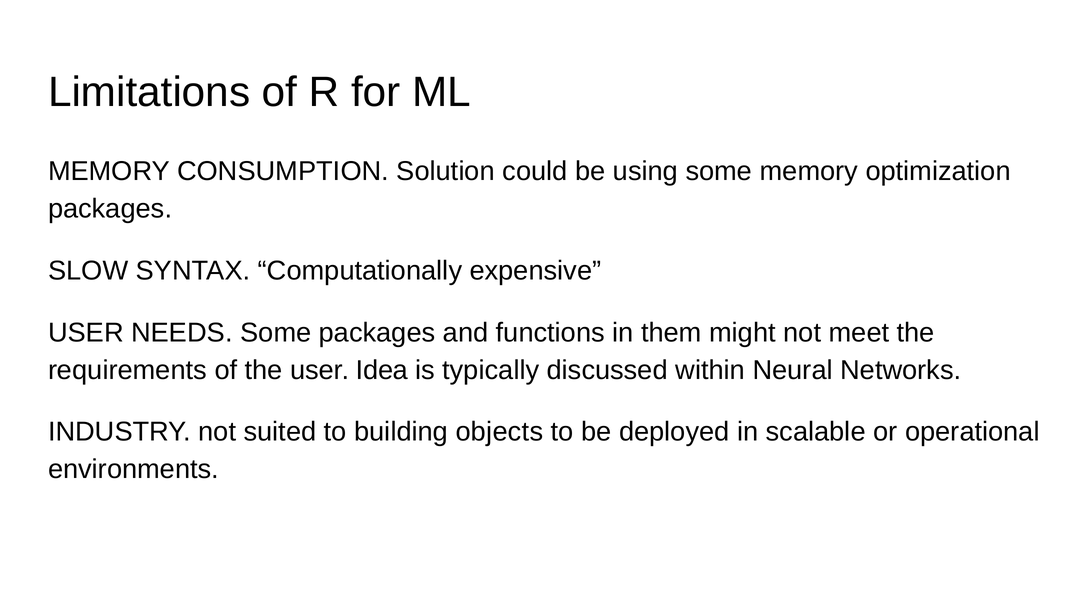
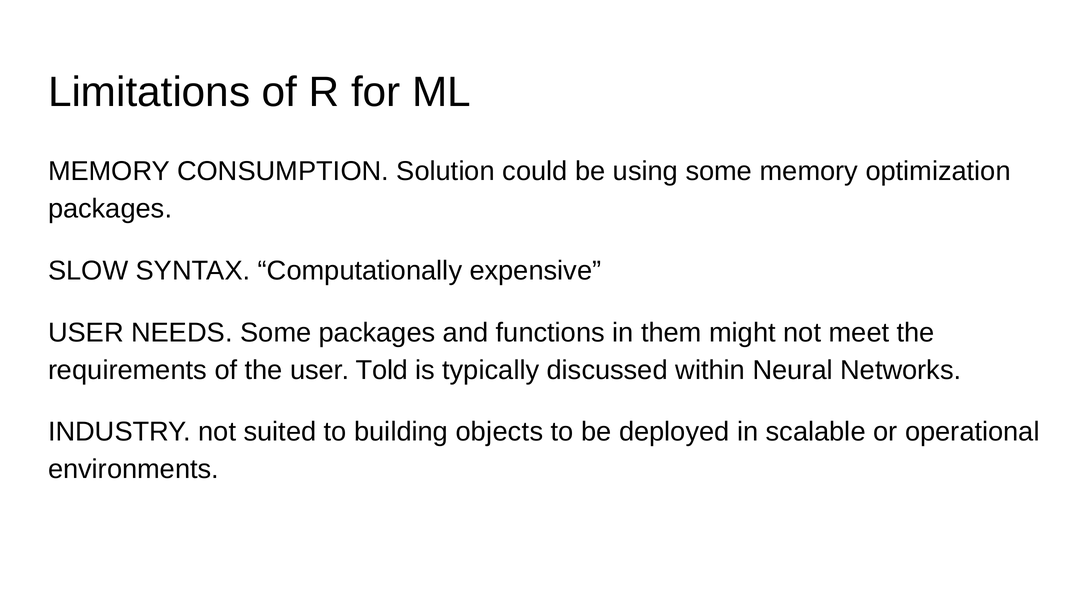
Idea: Idea -> Told
